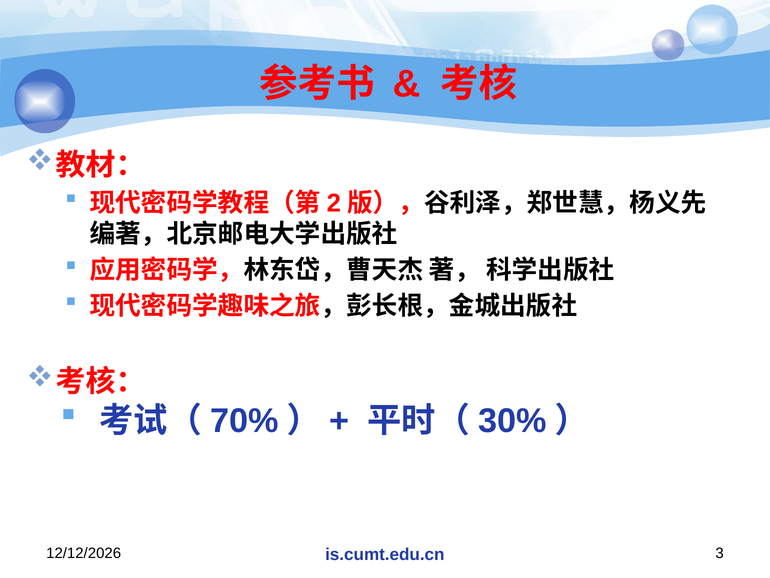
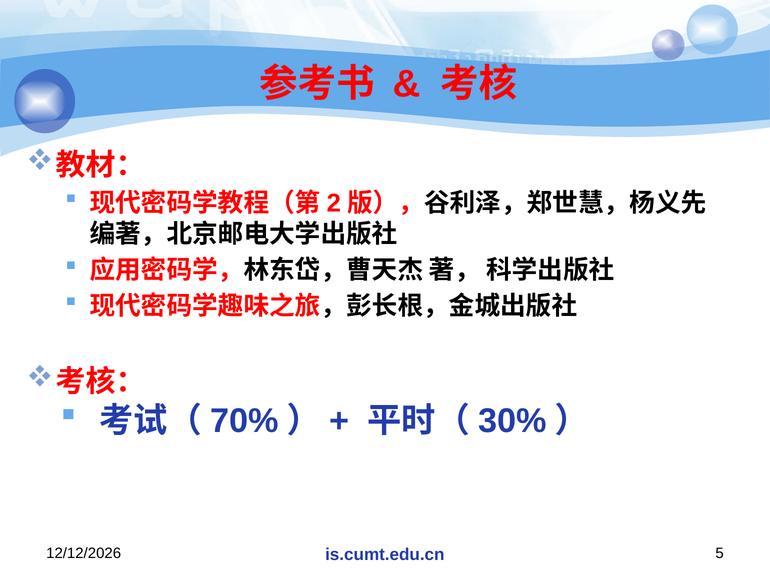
3: 3 -> 5
